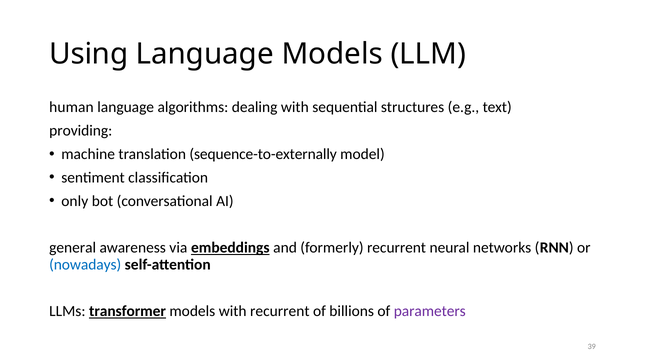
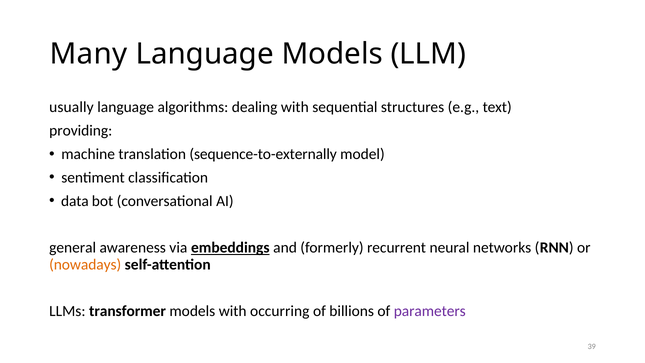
Using: Using -> Many
human: human -> usually
only: only -> data
nowadays colour: blue -> orange
transformer underline: present -> none
with recurrent: recurrent -> occurring
